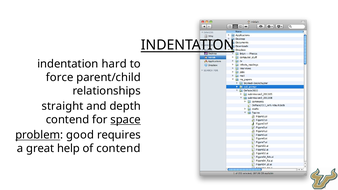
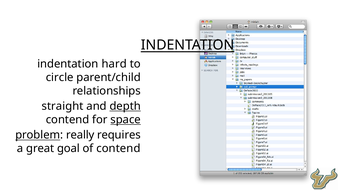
force: force -> circle
depth underline: none -> present
good: good -> really
help: help -> goal
